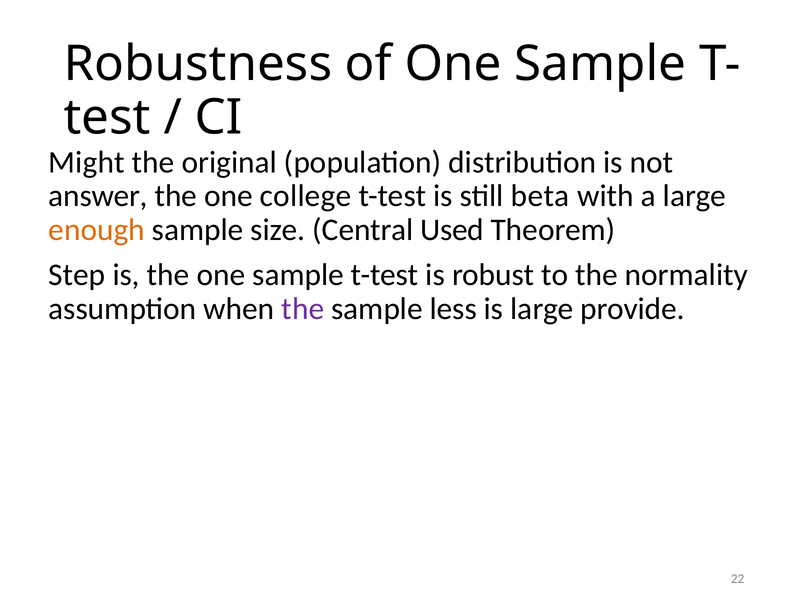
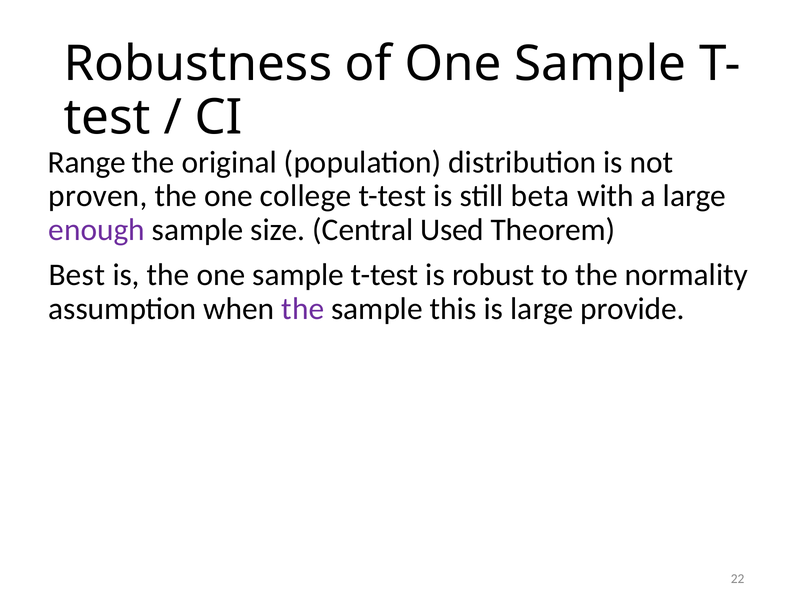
Might: Might -> Range
answer: answer -> proven
enough colour: orange -> purple
Step: Step -> Best
less: less -> this
